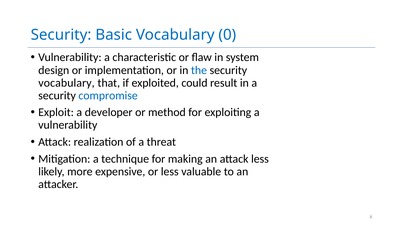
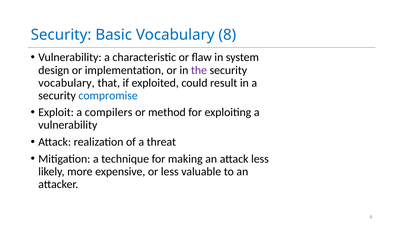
0: 0 -> 8
the colour: blue -> purple
developer: developer -> compilers
